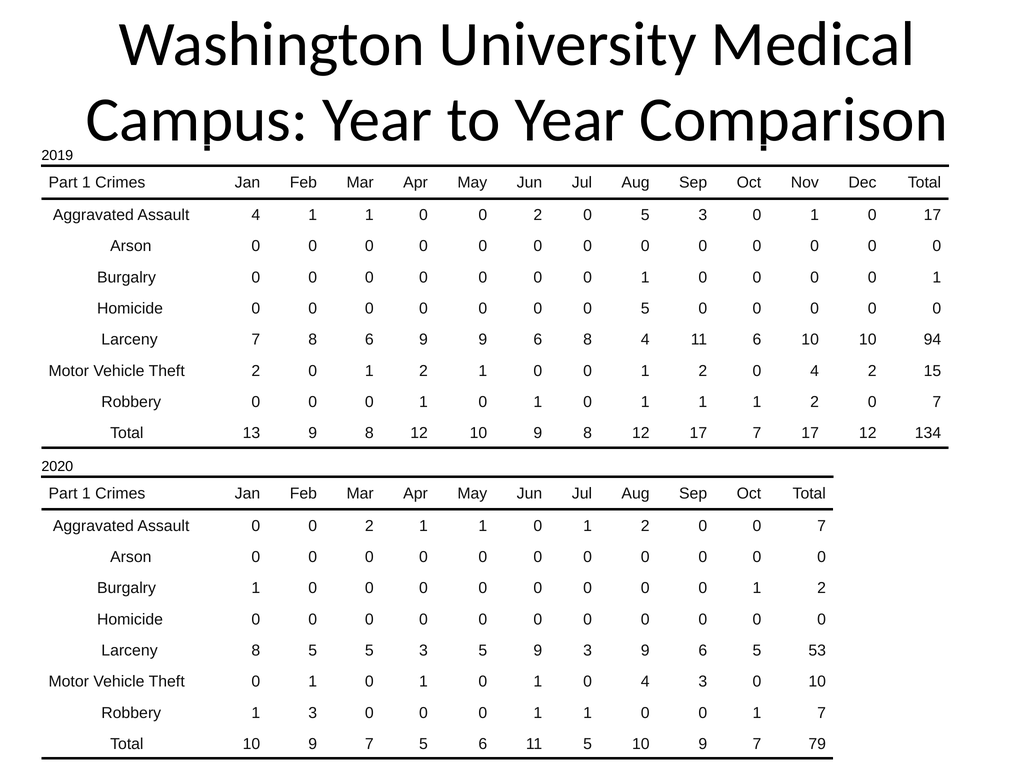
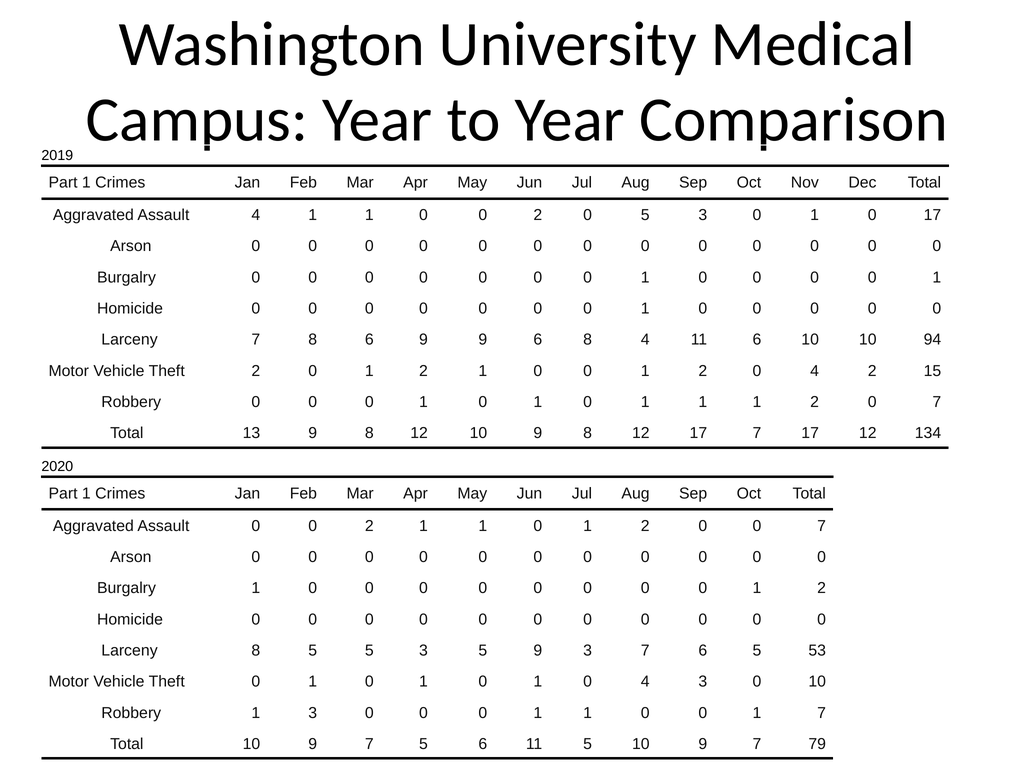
5 at (645, 308): 5 -> 1
3 9: 9 -> 7
